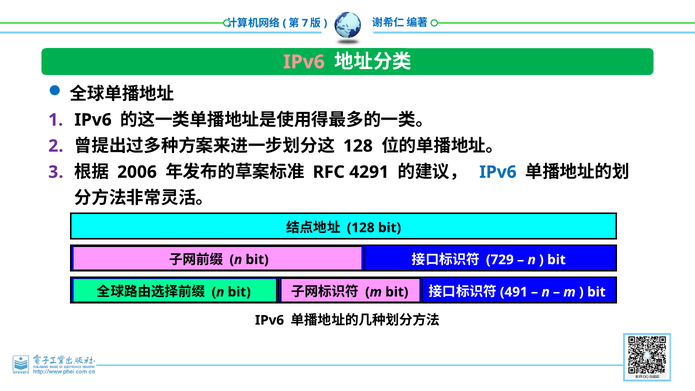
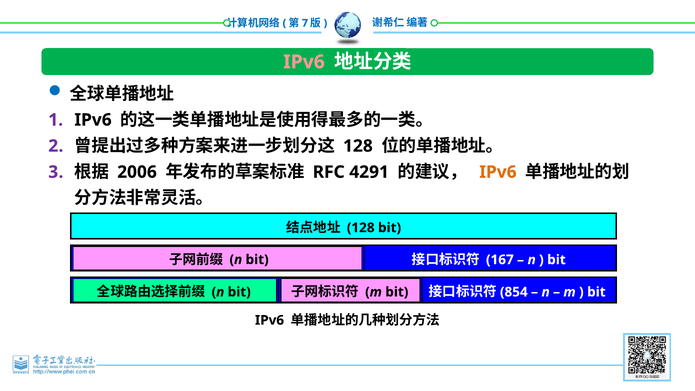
IPv6 at (498, 172) colour: blue -> orange
729: 729 -> 167
491: 491 -> 854
